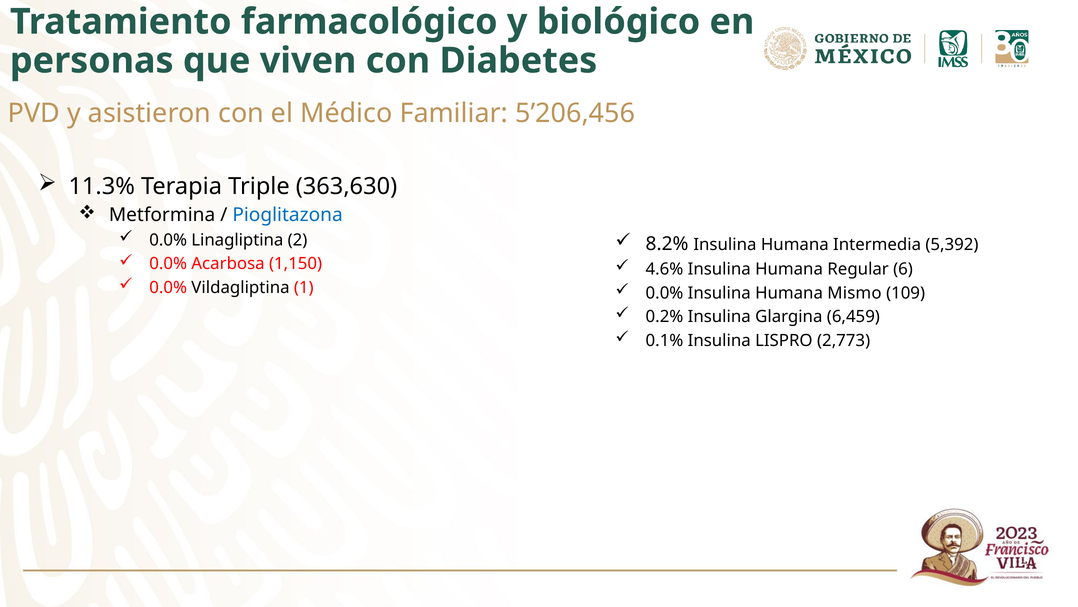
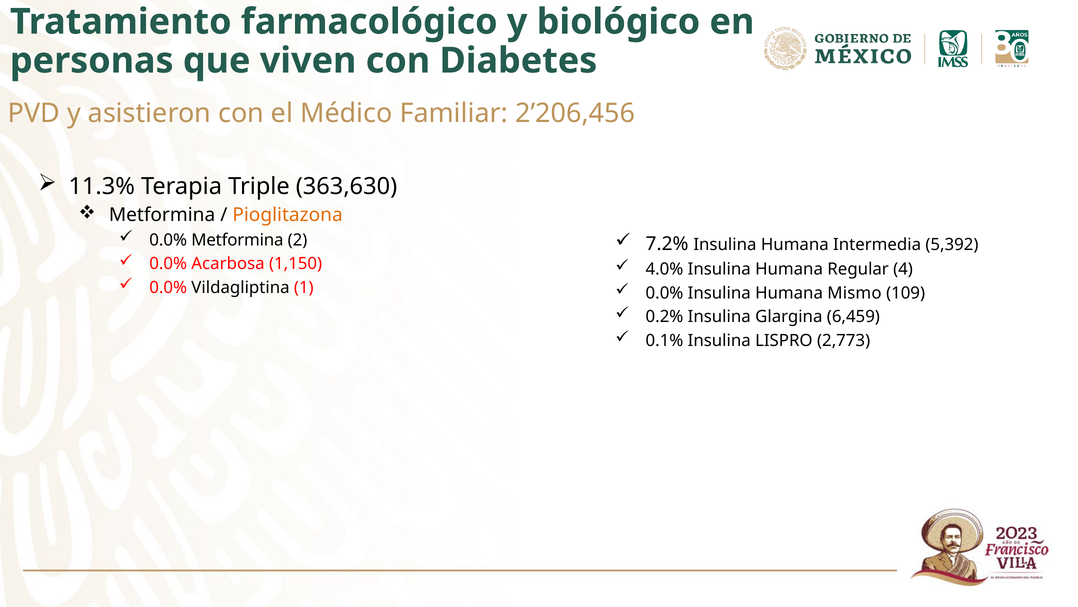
5’206,456: 5’206,456 -> 2’206,456
Pioglitazona colour: blue -> orange
0.0% Linagliptina: Linagliptina -> Metformina
8.2%: 8.2% -> 7.2%
4.6%: 4.6% -> 4.0%
6: 6 -> 4
